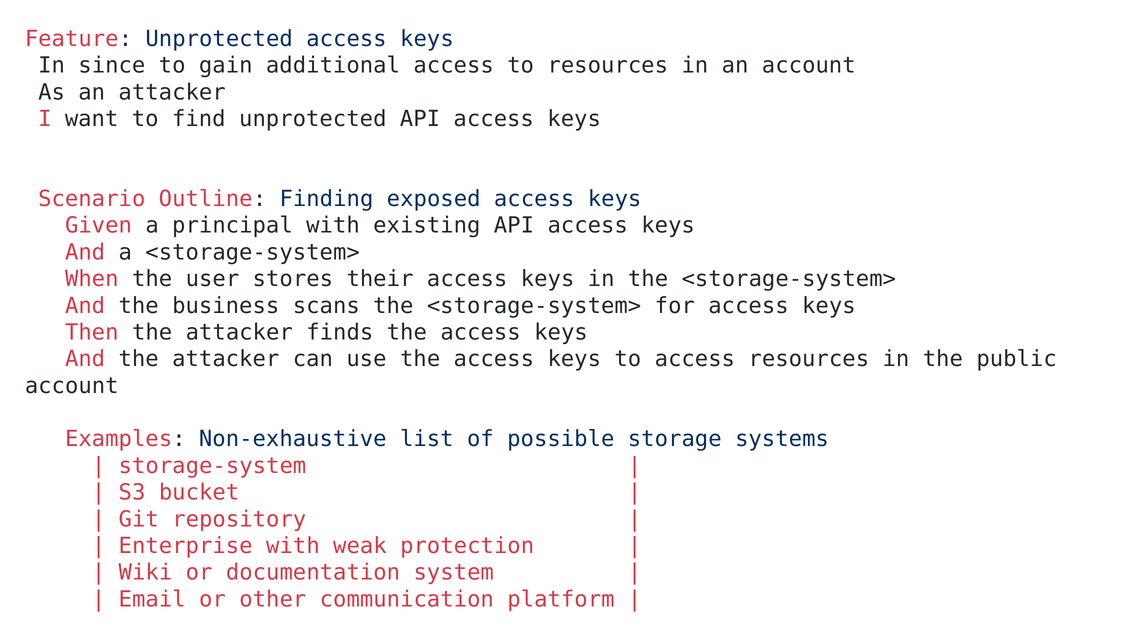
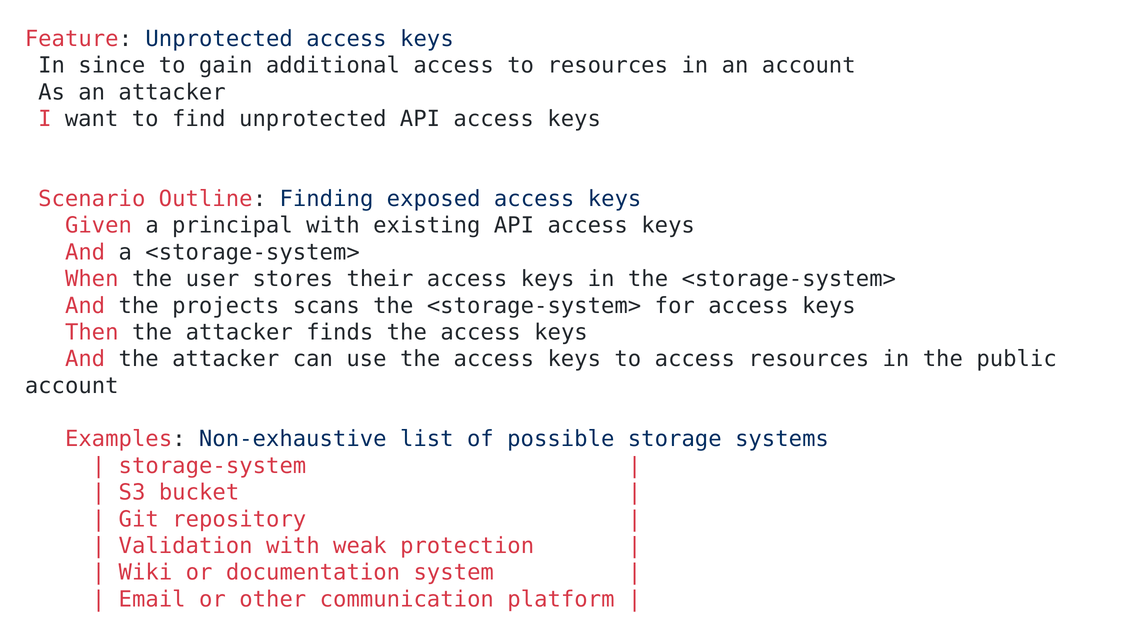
business: business -> projects
Enterprise: Enterprise -> Validation
